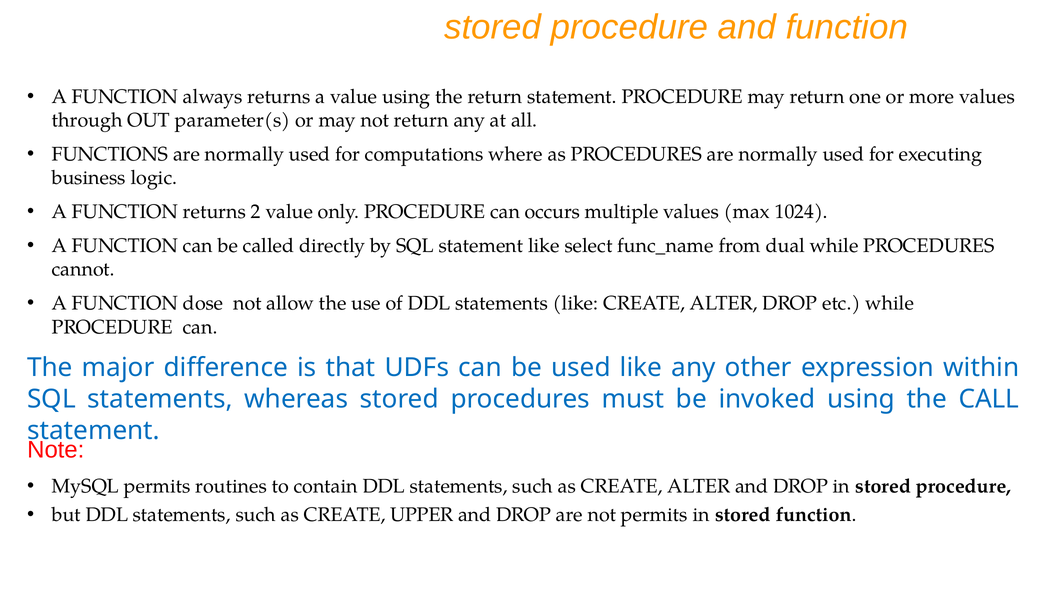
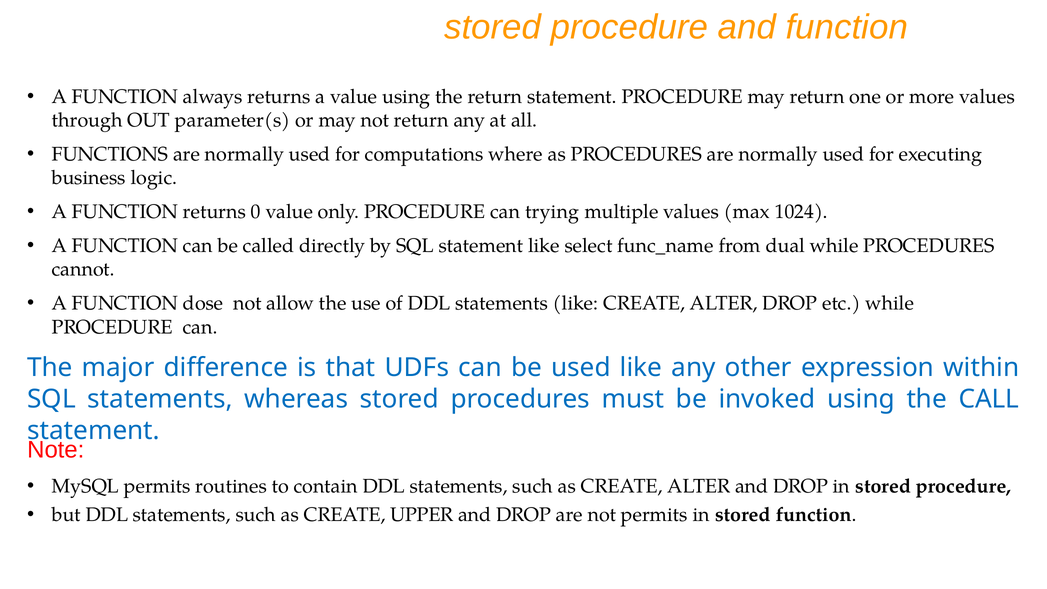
2: 2 -> 0
occurs: occurs -> trying
